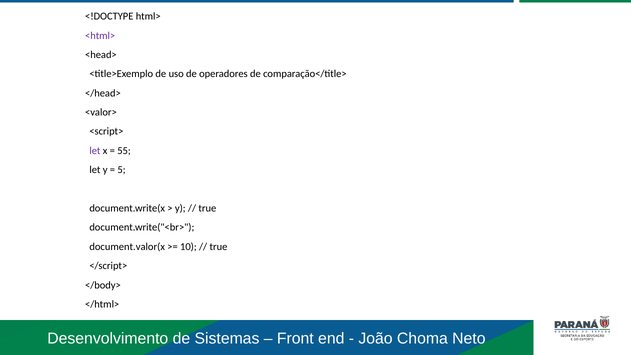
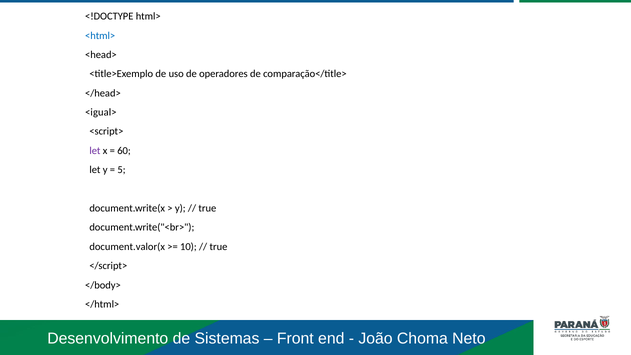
<html> colour: purple -> blue
<valor>: <valor> -> <igual>
55: 55 -> 60
